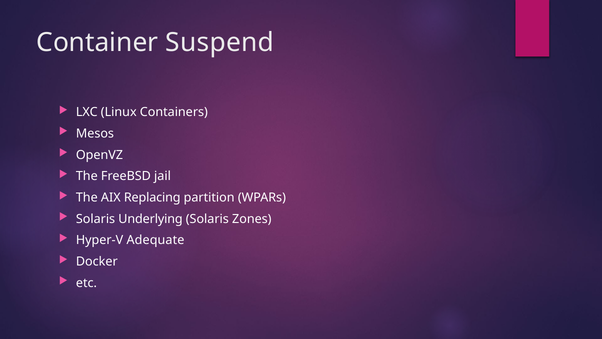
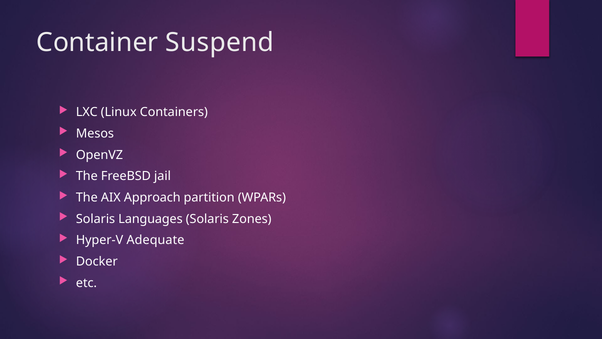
Replacing: Replacing -> Approach
Underlying: Underlying -> Languages
